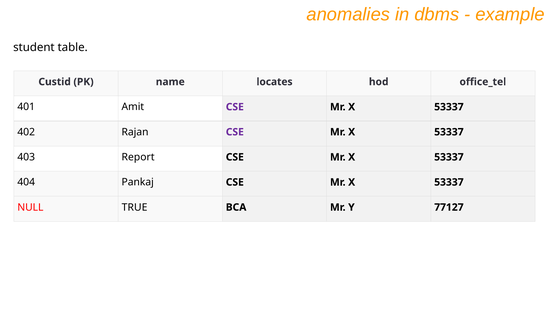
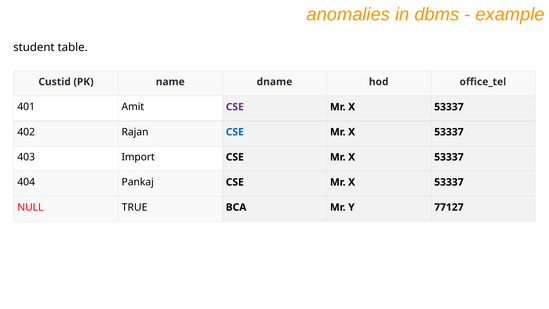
locates: locates -> dname
CSE at (235, 132) colour: purple -> blue
Report: Report -> Import
